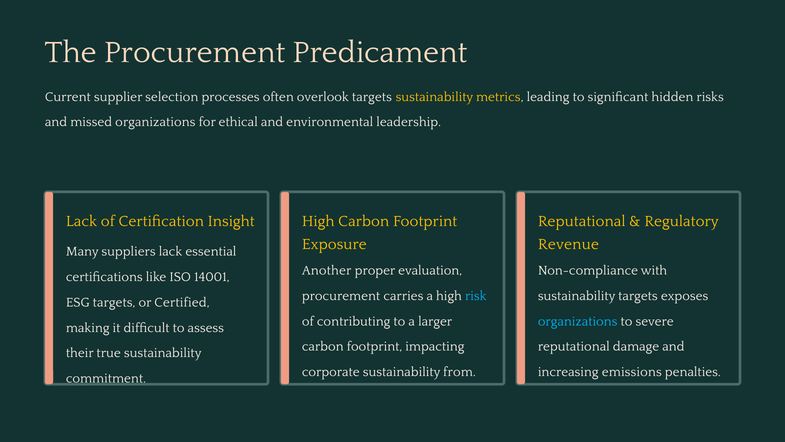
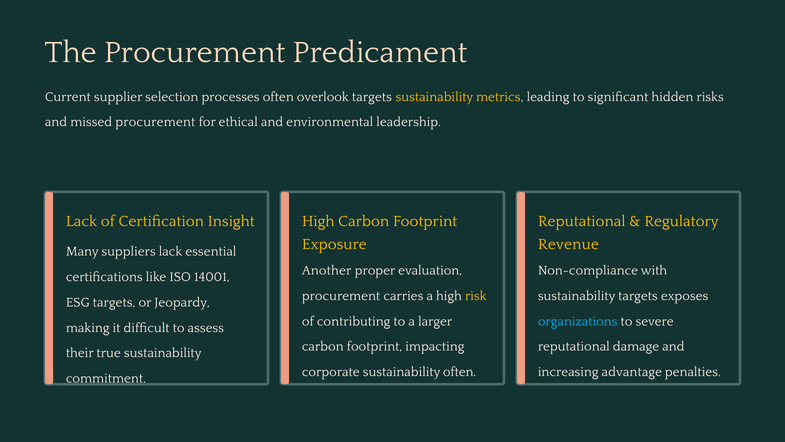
missed organizations: organizations -> procurement
risk colour: light blue -> yellow
Certified: Certified -> Jeopardy
sustainability from: from -> often
emissions: emissions -> advantage
